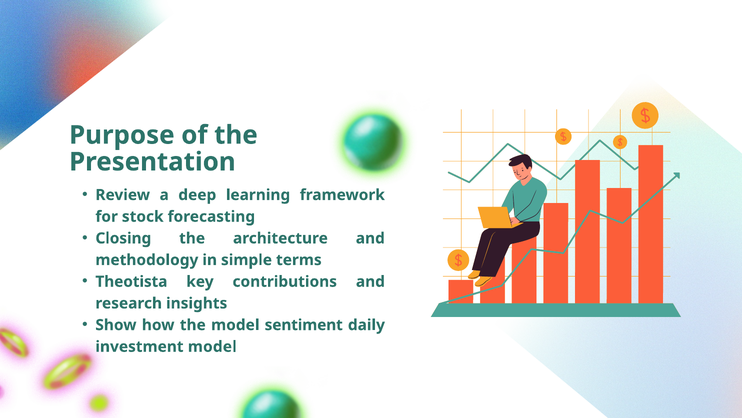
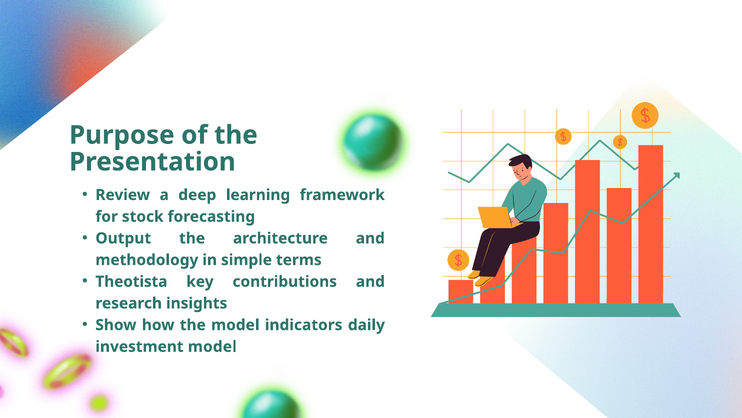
Closing: Closing -> Output
sentiment: sentiment -> indicators
